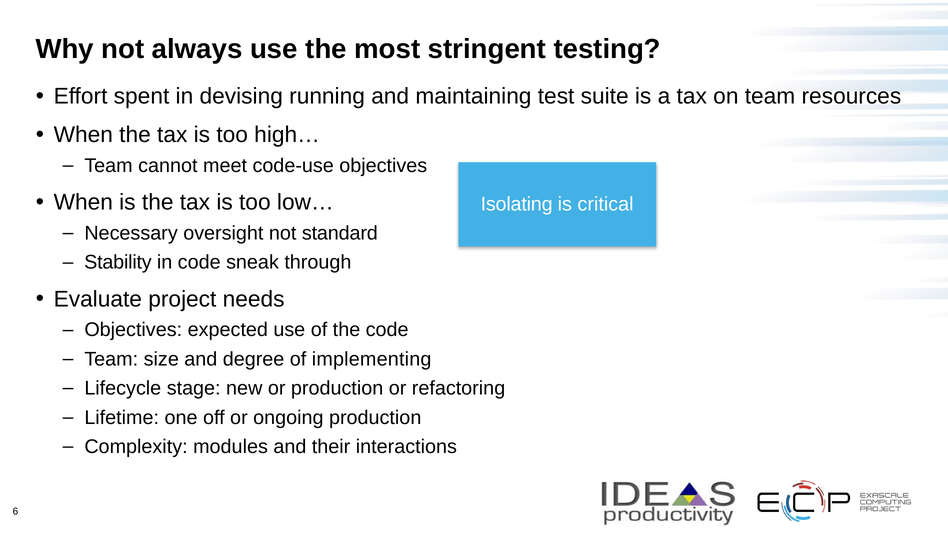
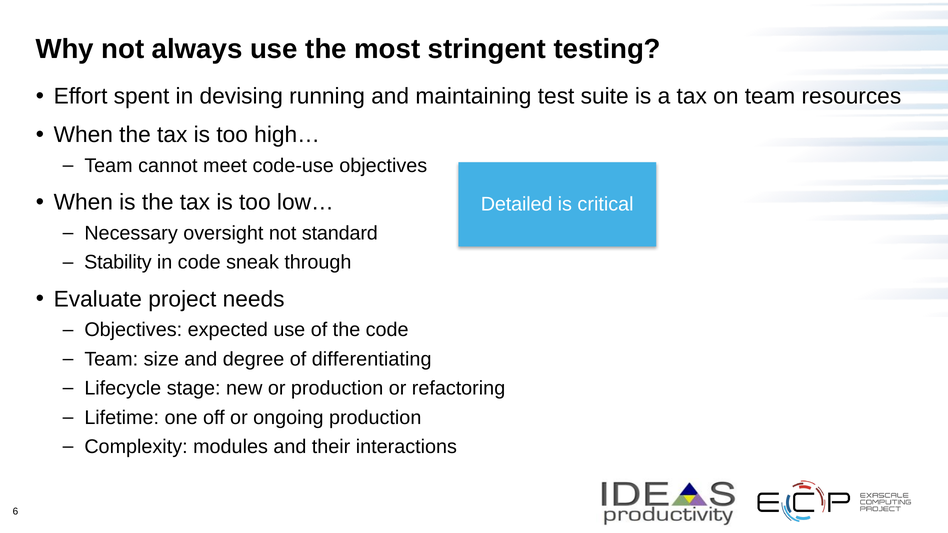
Isolating: Isolating -> Detailed
implementing: implementing -> differentiating
